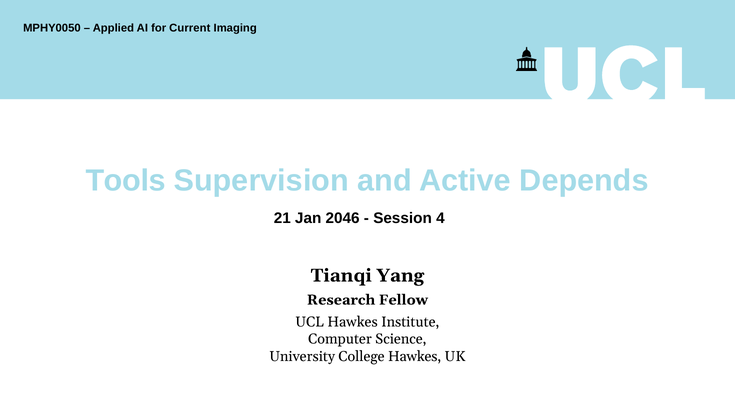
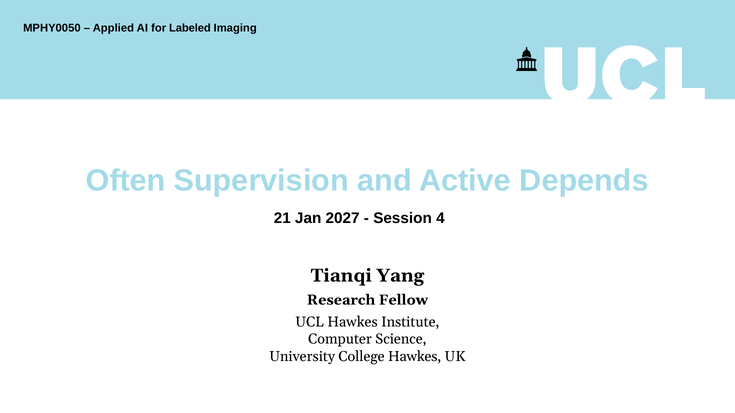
Current: Current -> Labeled
Tools: Tools -> Often
2046: 2046 -> 2027
